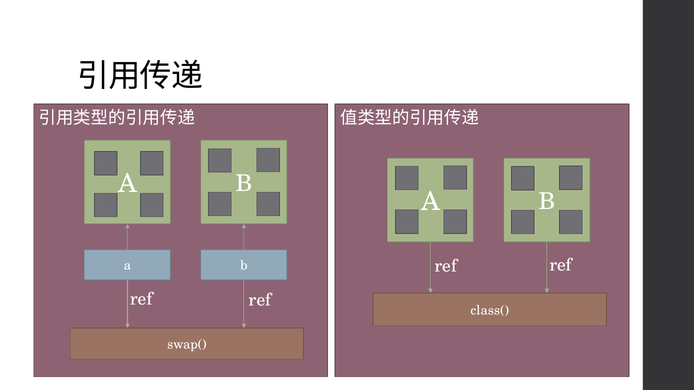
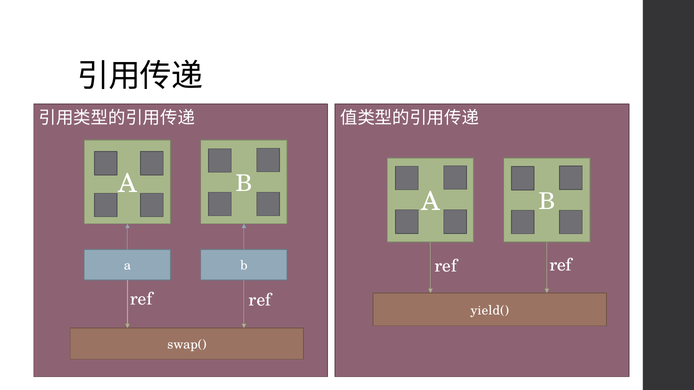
class(: class( -> yield(
